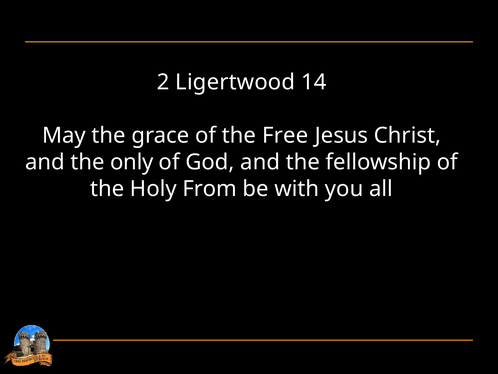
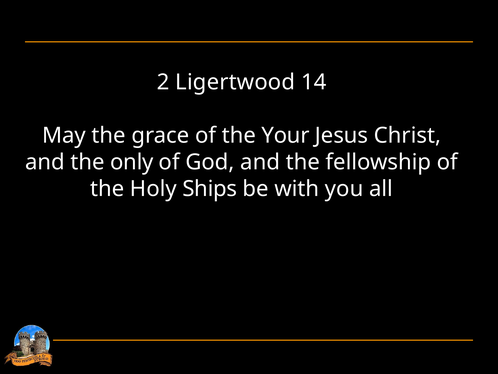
Free: Free -> Your
From: From -> Ships
